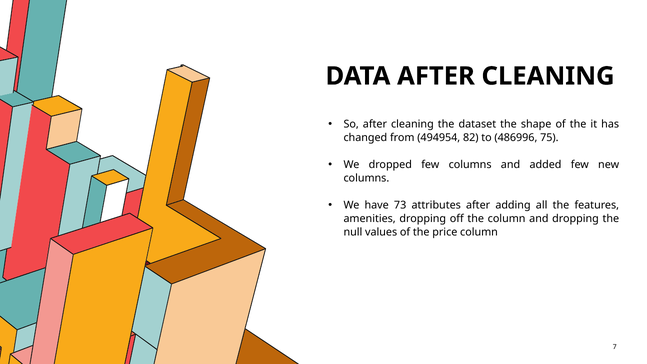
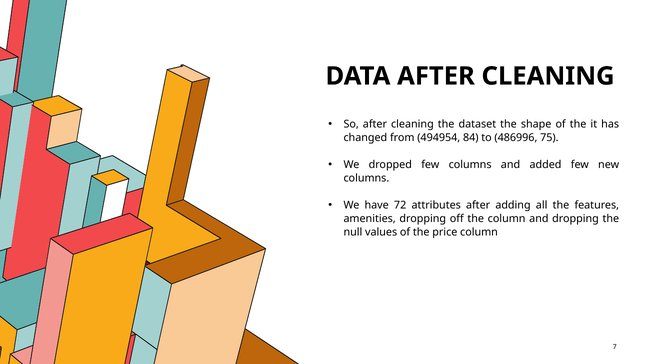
82: 82 -> 84
73: 73 -> 72
